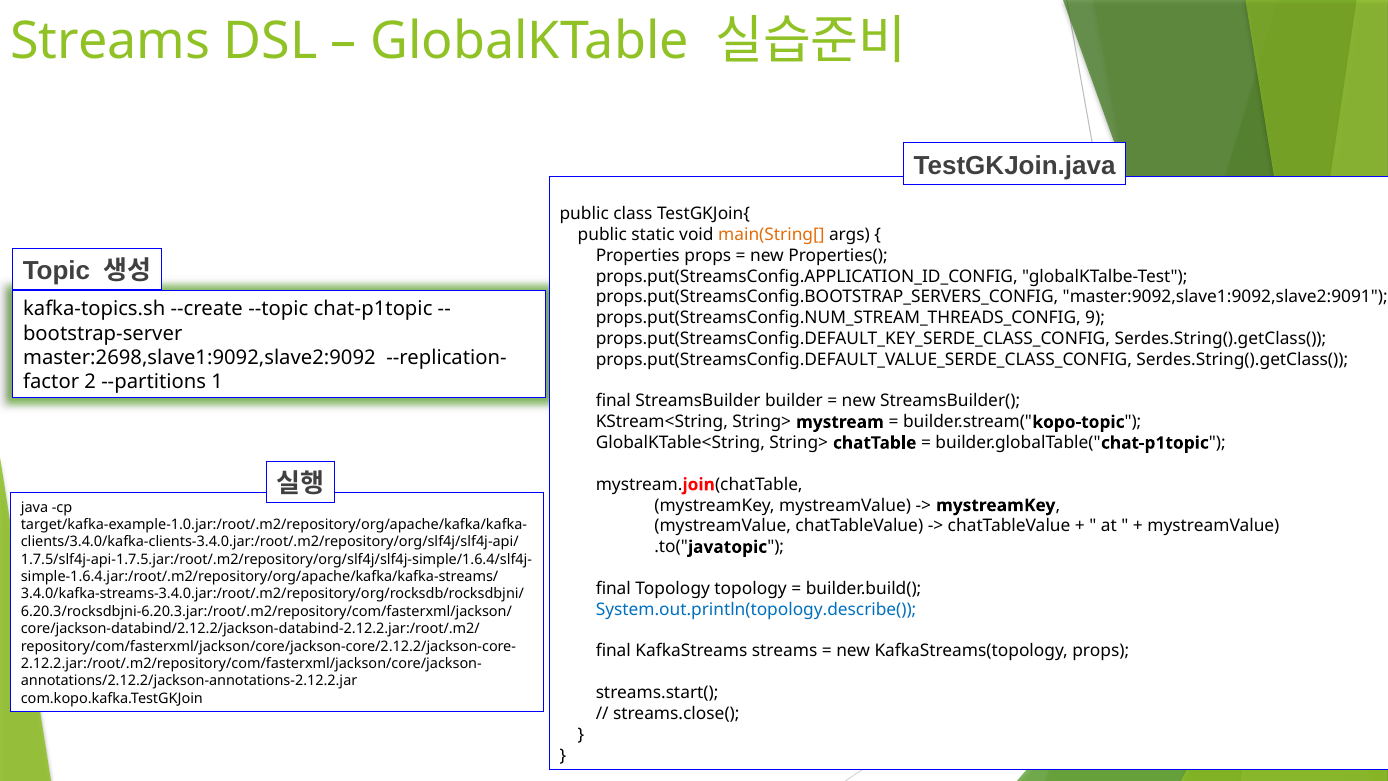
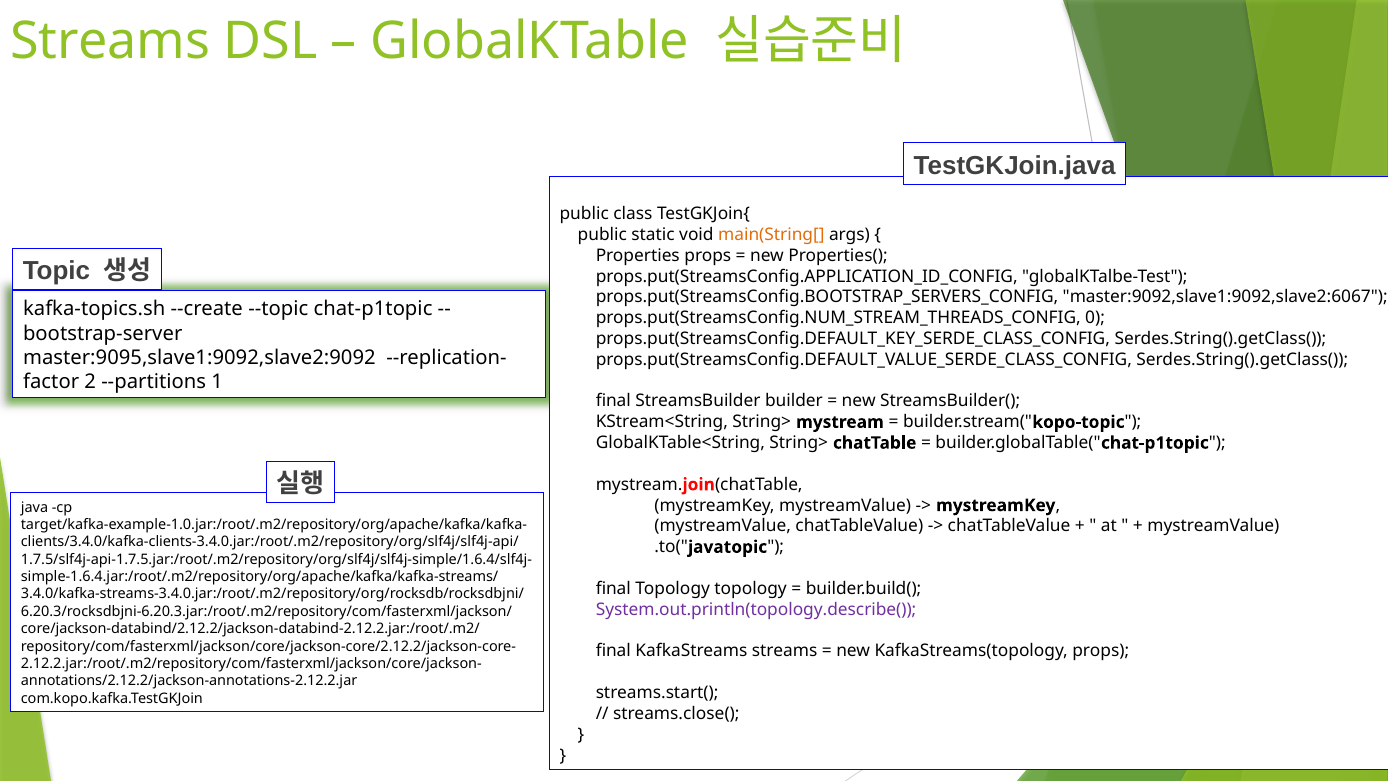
master:9092,slave1:9092,slave2:9091: master:9092,slave1:9092,slave2:9091 -> master:9092,slave1:9092,slave2:6067
9: 9 -> 0
master:2698,slave1:9092,slave2:9092: master:2698,slave1:9092,slave2:9092 -> master:9095,slave1:9092,slave2:9092
System.out.println(topology.describe( colour: blue -> purple
